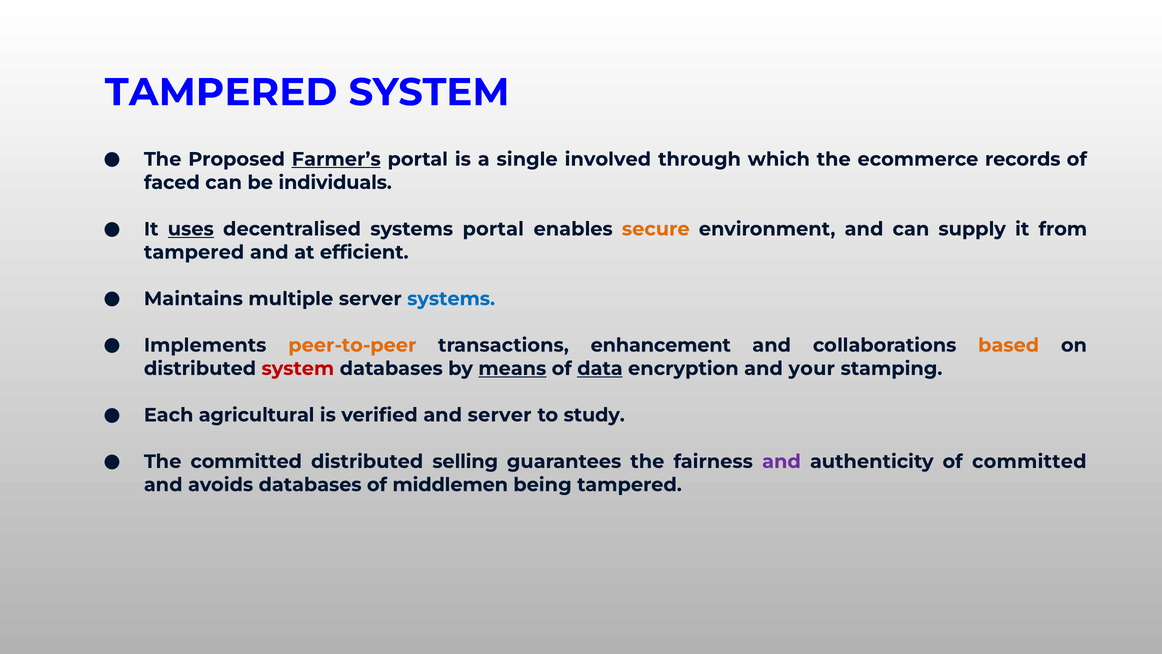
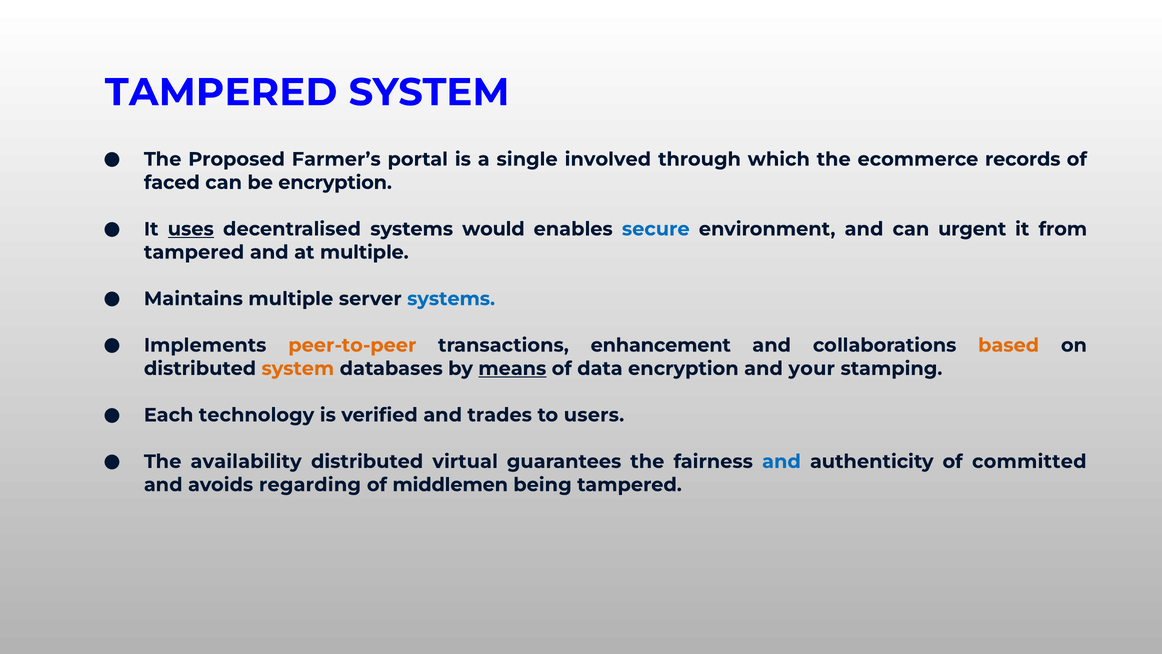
Farmer’s underline: present -> none
be individuals: individuals -> encryption
systems portal: portal -> would
secure colour: orange -> blue
supply: supply -> urgent
at efficient: efficient -> multiple
system at (298, 368) colour: red -> orange
data underline: present -> none
agricultural: agricultural -> technology
and server: server -> trades
study: study -> users
The committed: committed -> availability
selling: selling -> virtual
and at (781, 461) colour: purple -> blue
avoids databases: databases -> regarding
